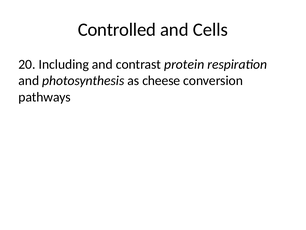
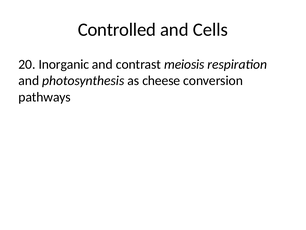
Including: Including -> Inorganic
protein: protein -> meiosis
